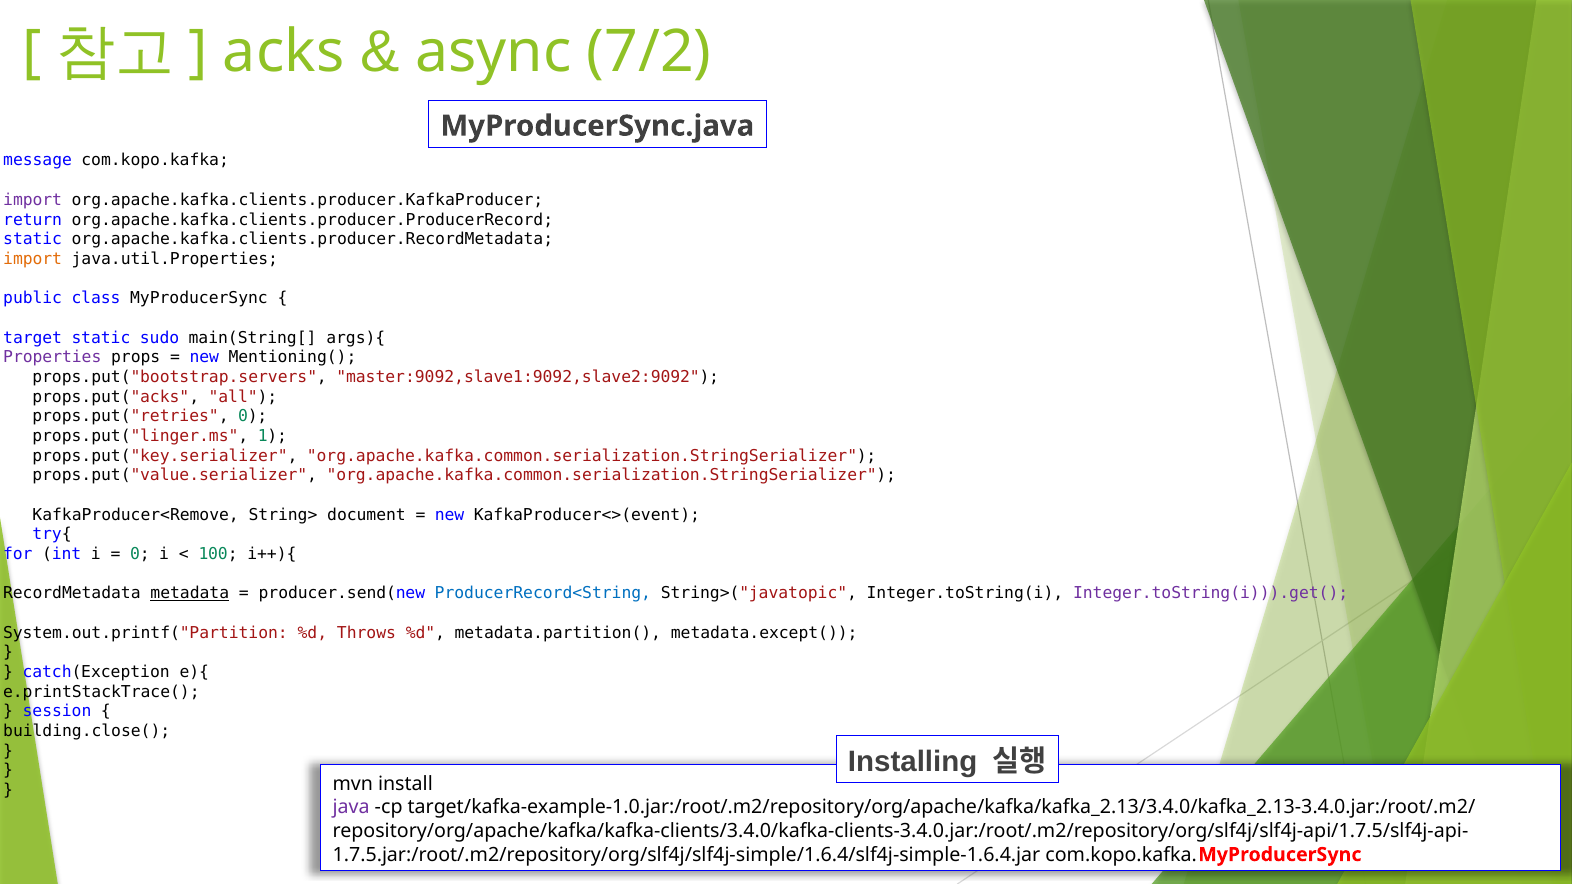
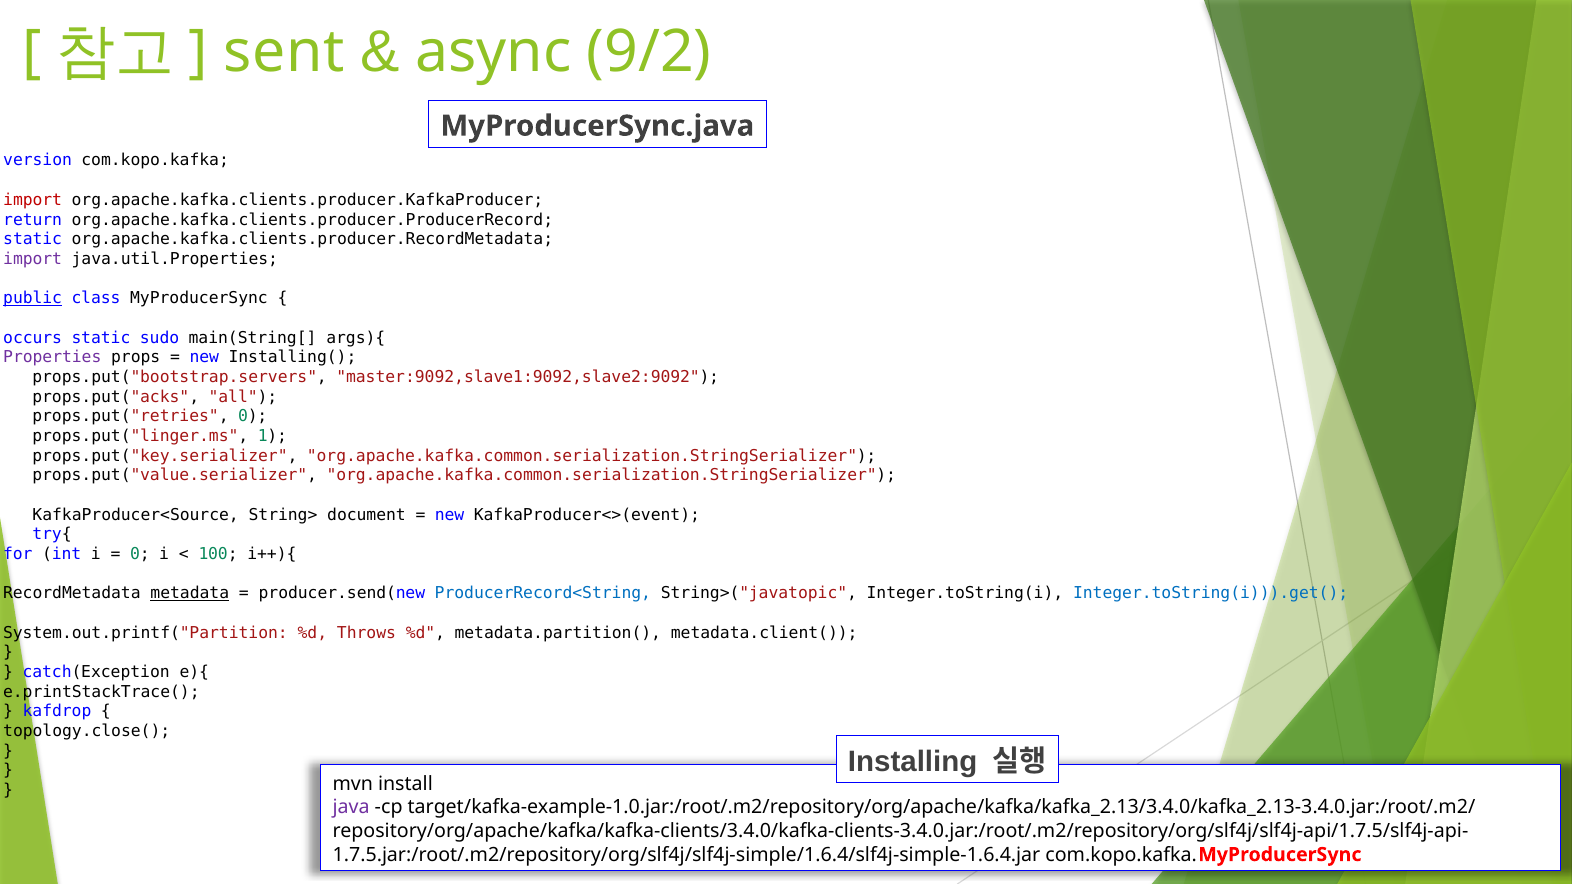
acks: acks -> sent
7/2: 7/2 -> 9/2
message: message -> version
import at (33, 200) colour: purple -> red
import at (33, 259) colour: orange -> purple
public underline: none -> present
target: target -> occurs
Mentioning(: Mentioning( -> Installing(
KafkaProducer<Remove: KafkaProducer<Remove -> KafkaProducer<Source
Integer.toString(i))).get( colour: purple -> blue
metadata.except(: metadata.except( -> metadata.client(
session: session -> kafdrop
building.close(: building.close( -> topology.close(
